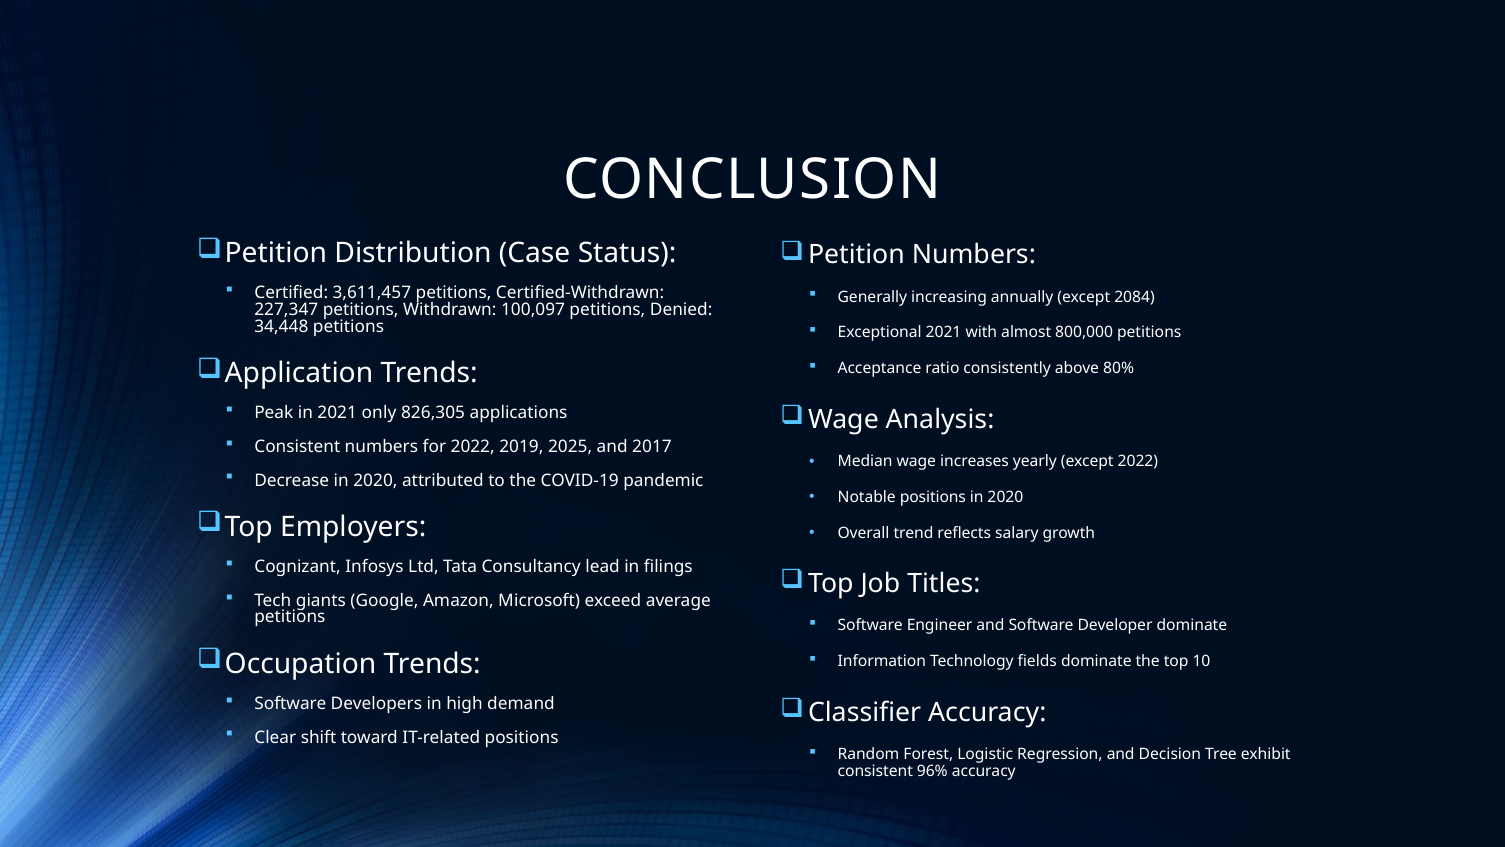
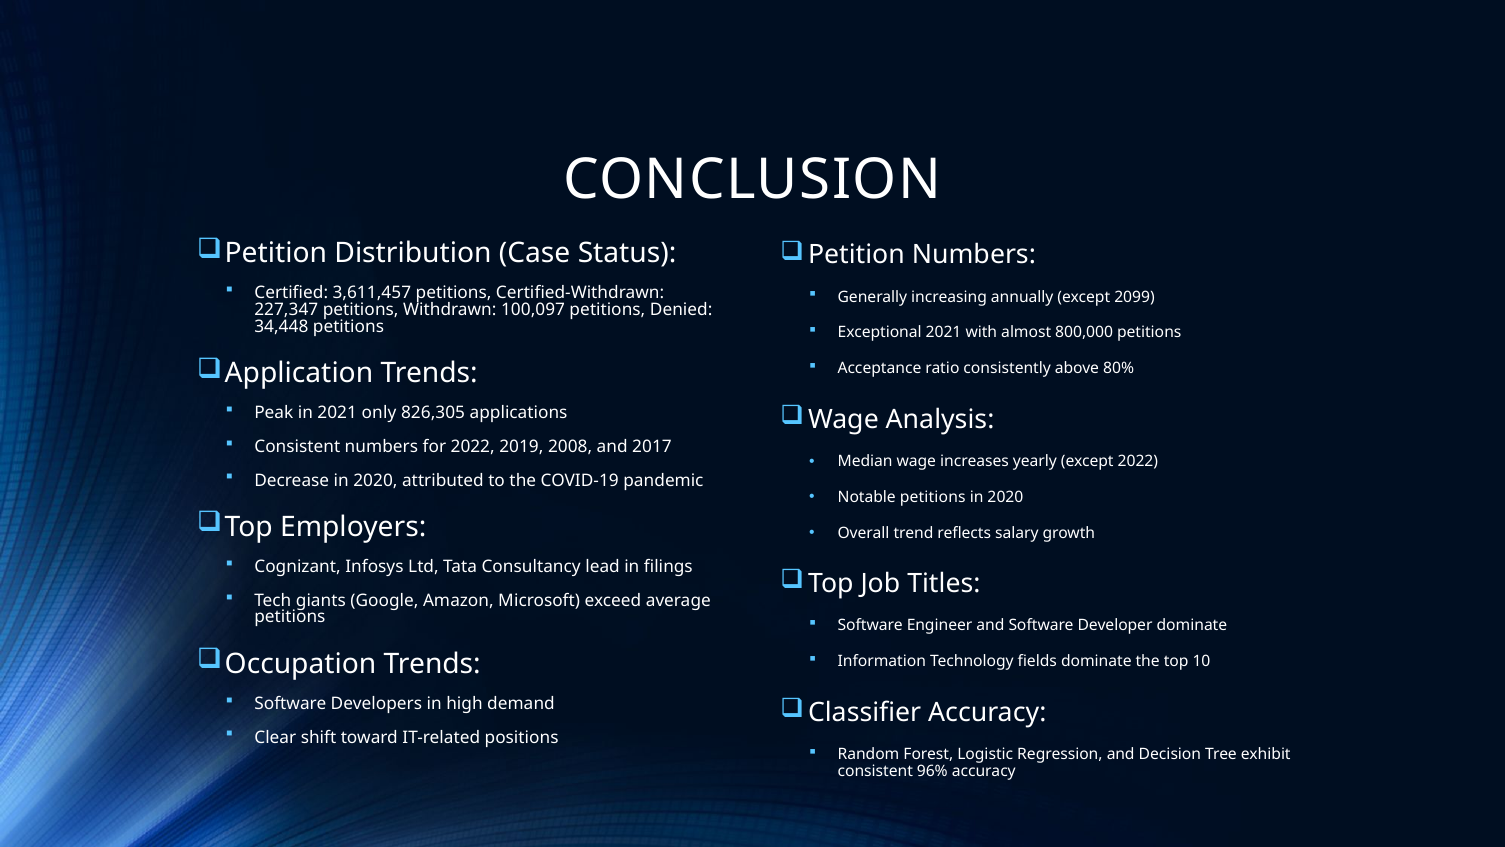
2084: 2084 -> 2099
2025: 2025 -> 2008
Notable positions: positions -> petitions
